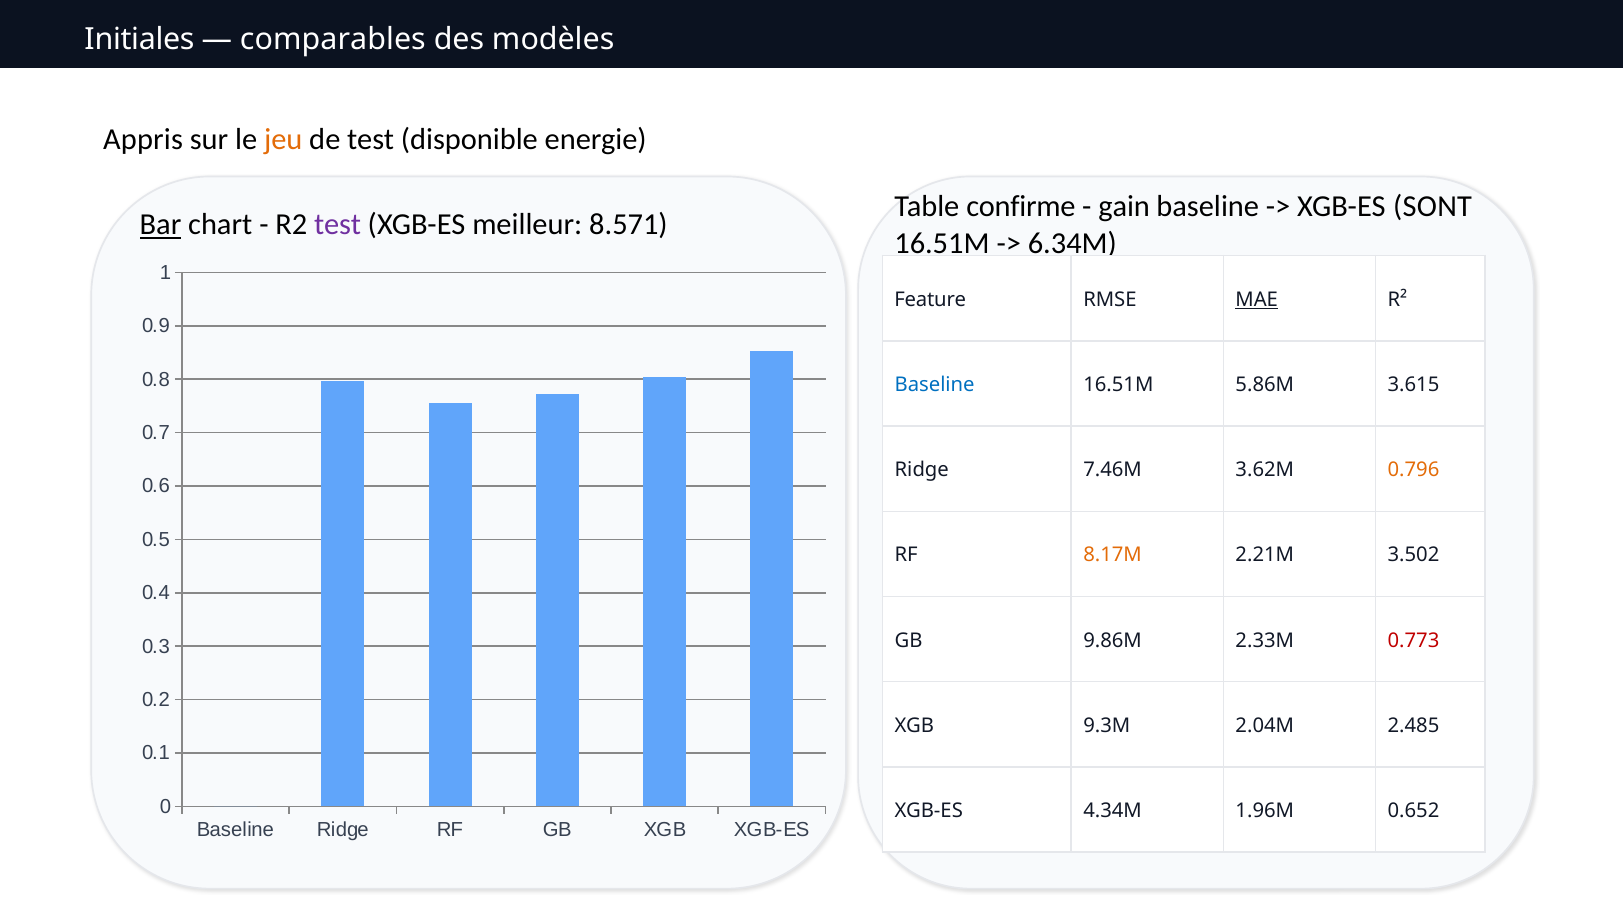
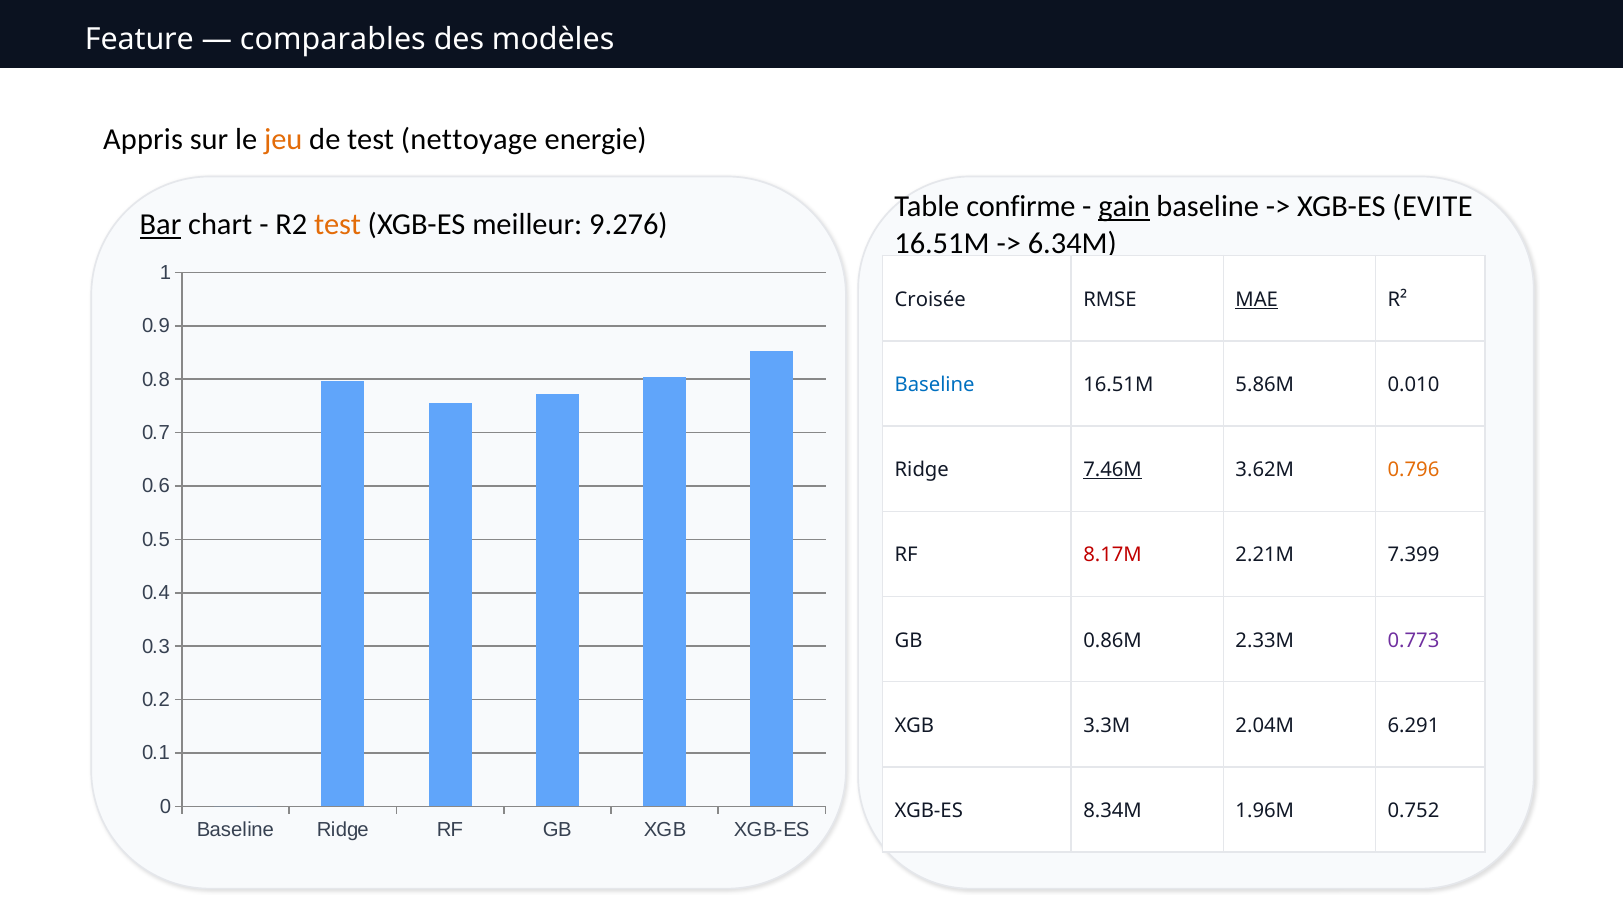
Initiales: Initiales -> Feature
disponible: disponible -> nettoyage
gain underline: none -> present
SONT: SONT -> EVITE
test at (338, 225) colour: purple -> orange
8.571: 8.571 -> 9.276
Feature: Feature -> Croisée
3.615: 3.615 -> 0.010
7.46M underline: none -> present
8.17M colour: orange -> red
3.502: 3.502 -> 7.399
9.86M: 9.86M -> 0.86M
0.773 colour: red -> purple
9.3M: 9.3M -> 3.3M
2.485: 2.485 -> 6.291
4.34M: 4.34M -> 8.34M
0.652: 0.652 -> 0.752
